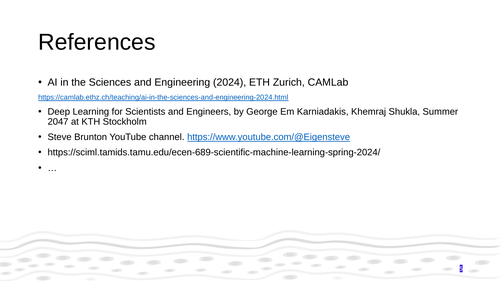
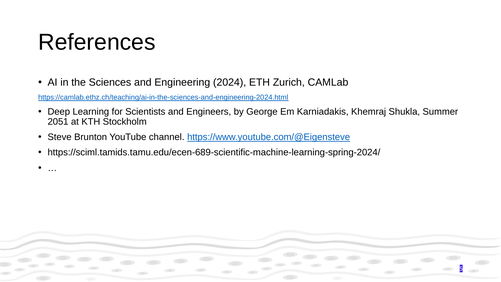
2047: 2047 -> 2051
